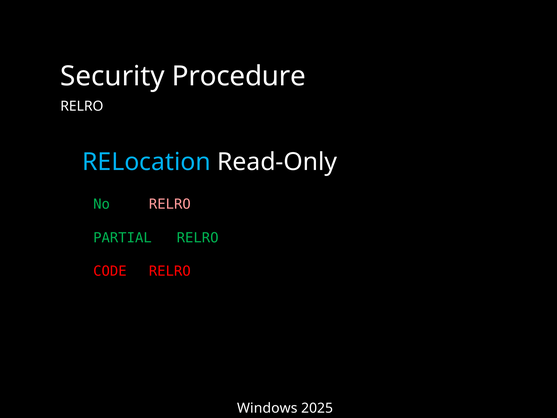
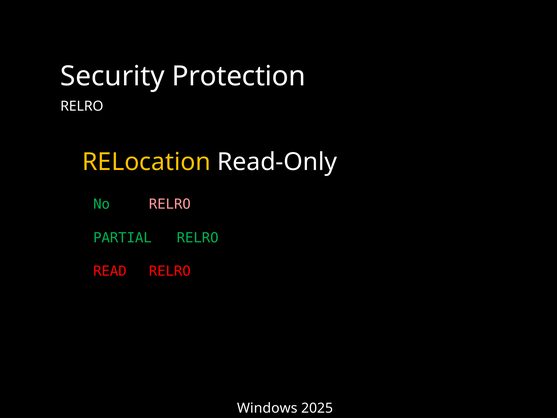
Procedure: Procedure -> Protection
RELocation colour: light blue -> yellow
CODE: CODE -> READ
